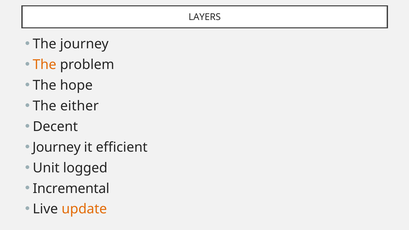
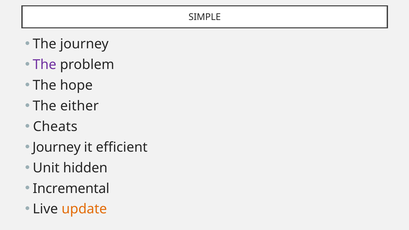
LAYERS: LAYERS -> SIMPLE
The at (45, 65) colour: orange -> purple
Decent: Decent -> Cheats
logged: logged -> hidden
